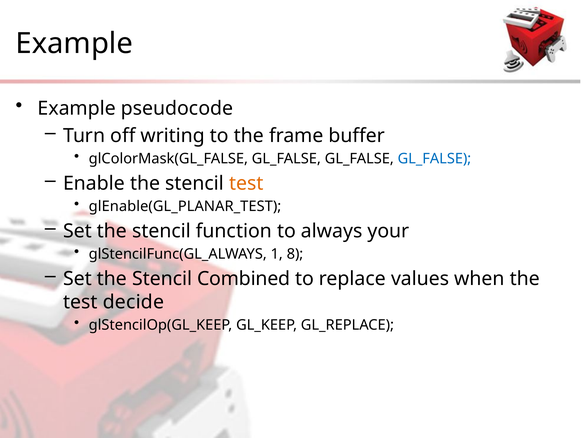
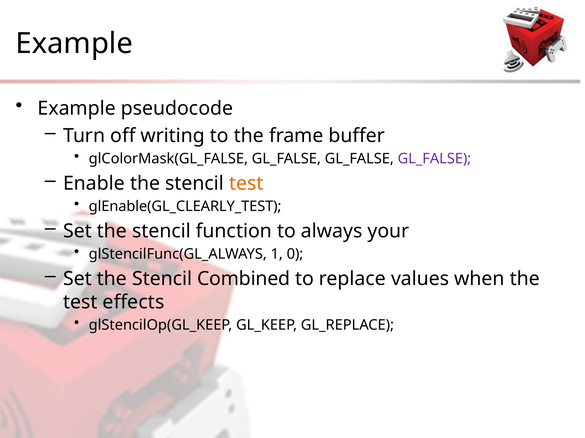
GL_FALSE at (434, 159) colour: blue -> purple
glEnable(GL_PLANAR_TEST: glEnable(GL_PLANAR_TEST -> glEnable(GL_CLEARLY_TEST
8: 8 -> 0
decide: decide -> effects
